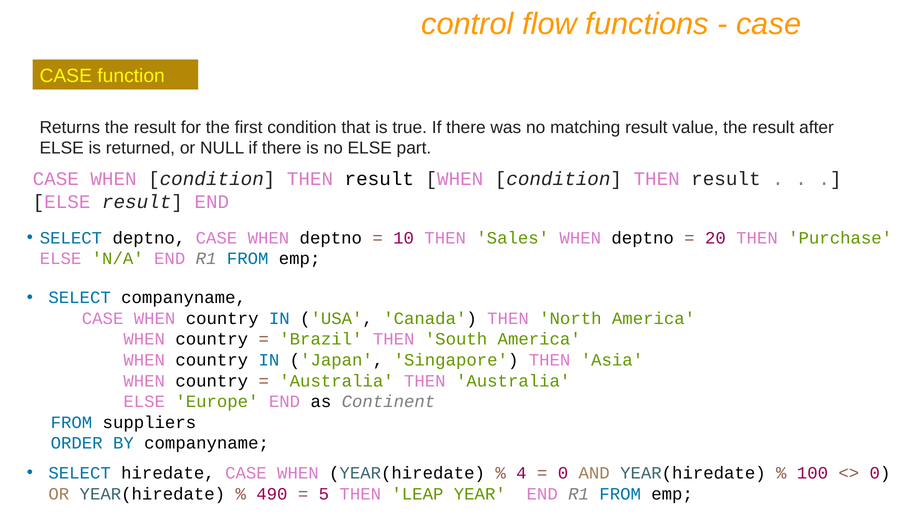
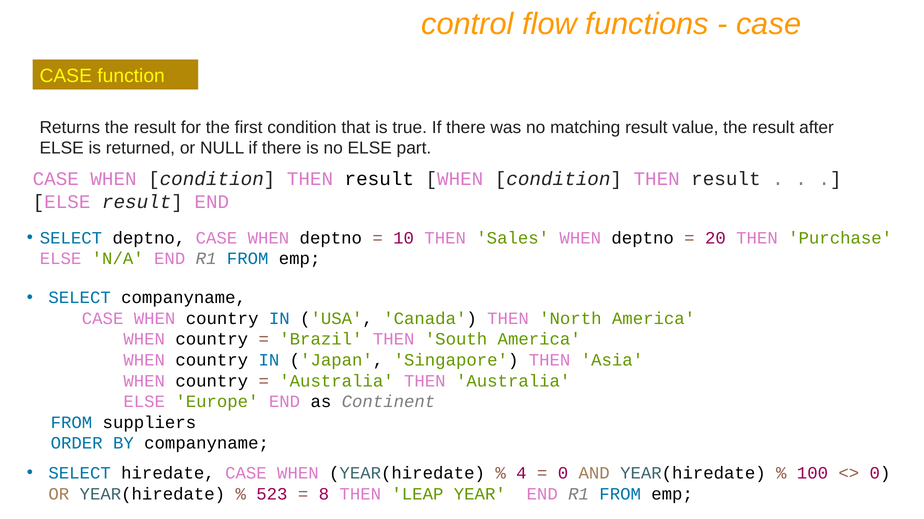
490: 490 -> 523
5: 5 -> 8
